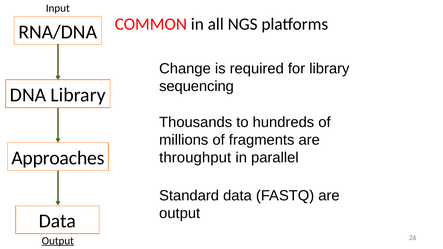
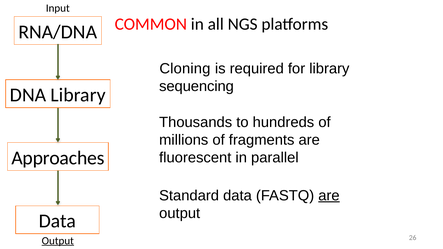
Change: Change -> Cloning
throughput: throughput -> fluorescent
are at (329, 196) underline: none -> present
